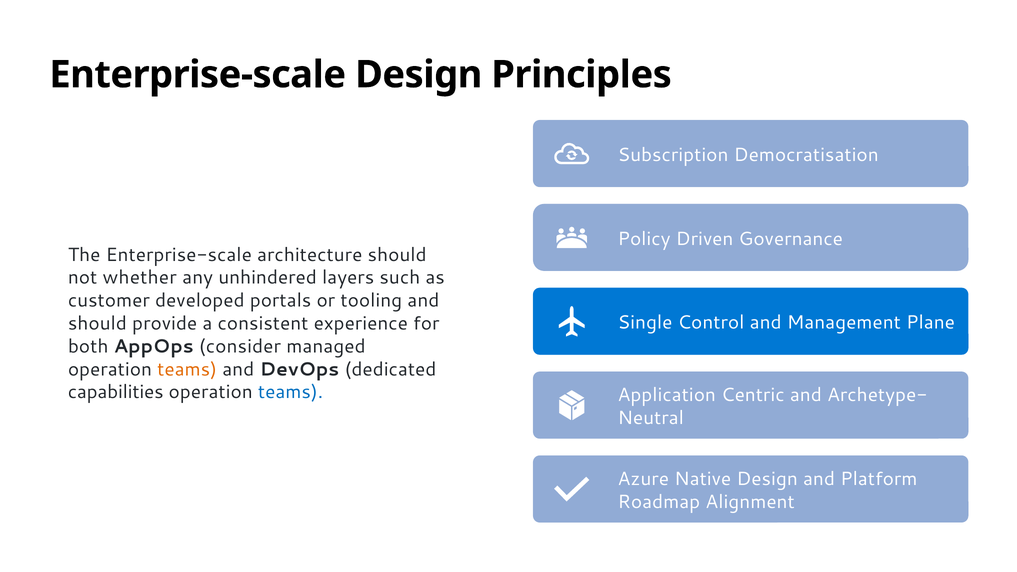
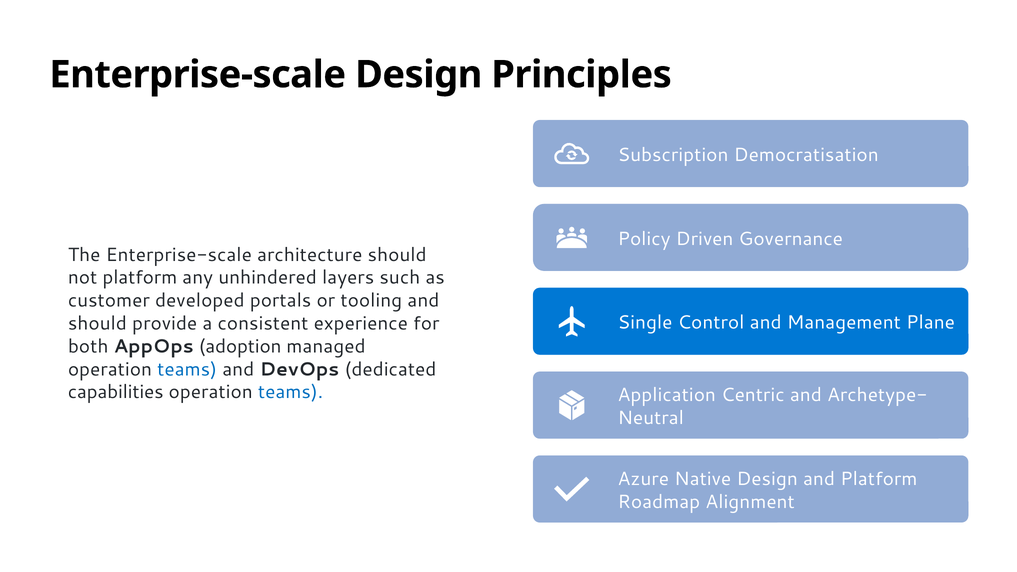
not whether: whether -> platform
consider: consider -> adoption
teams at (187, 369) colour: orange -> blue
